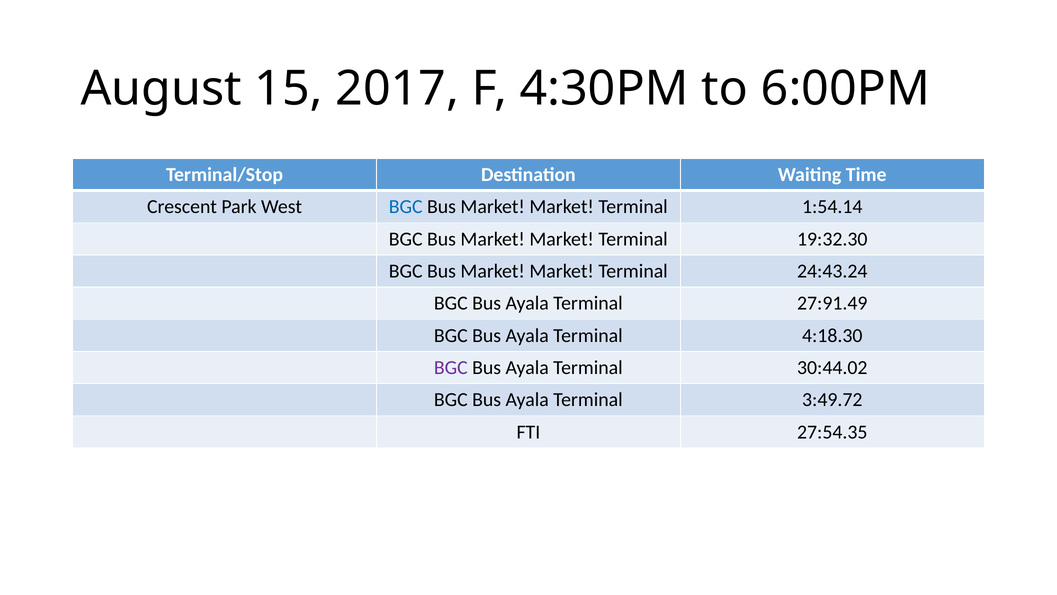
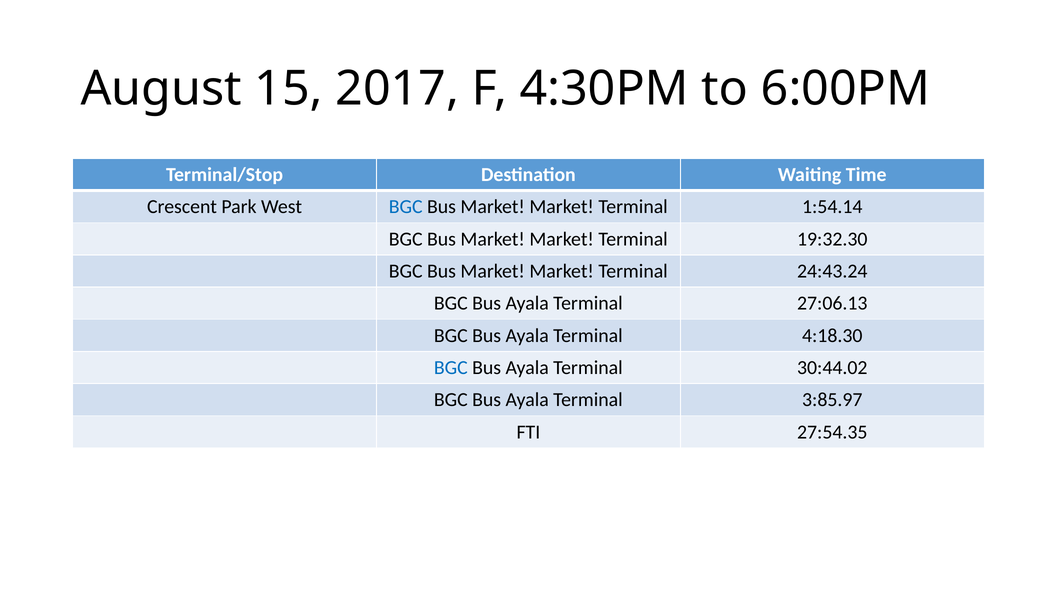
27:91.49: 27:91.49 -> 27:06.13
BGC at (451, 367) colour: purple -> blue
3:49.72: 3:49.72 -> 3:85.97
